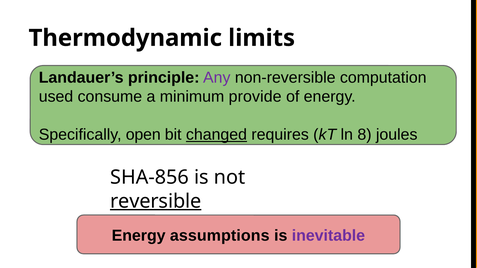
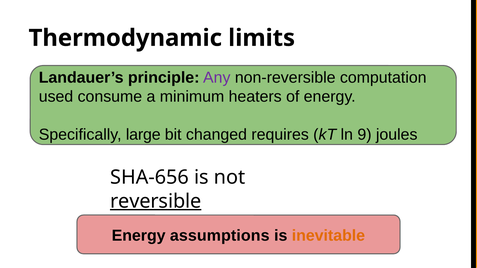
provide: provide -> heaters
open: open -> large
changed underline: present -> none
8: 8 -> 9
SHA-856: SHA-856 -> SHA-656
inevitable colour: purple -> orange
